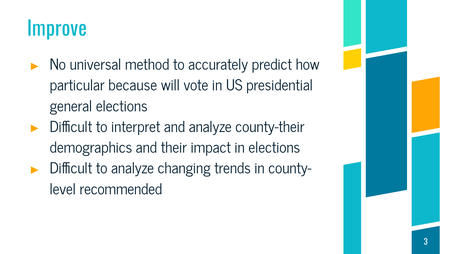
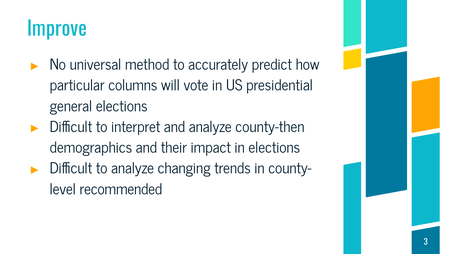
because: because -> columns
county-their: county-their -> county-then
